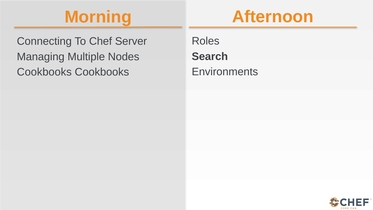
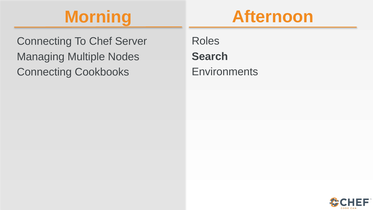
Cookbooks at (44, 72): Cookbooks -> Connecting
